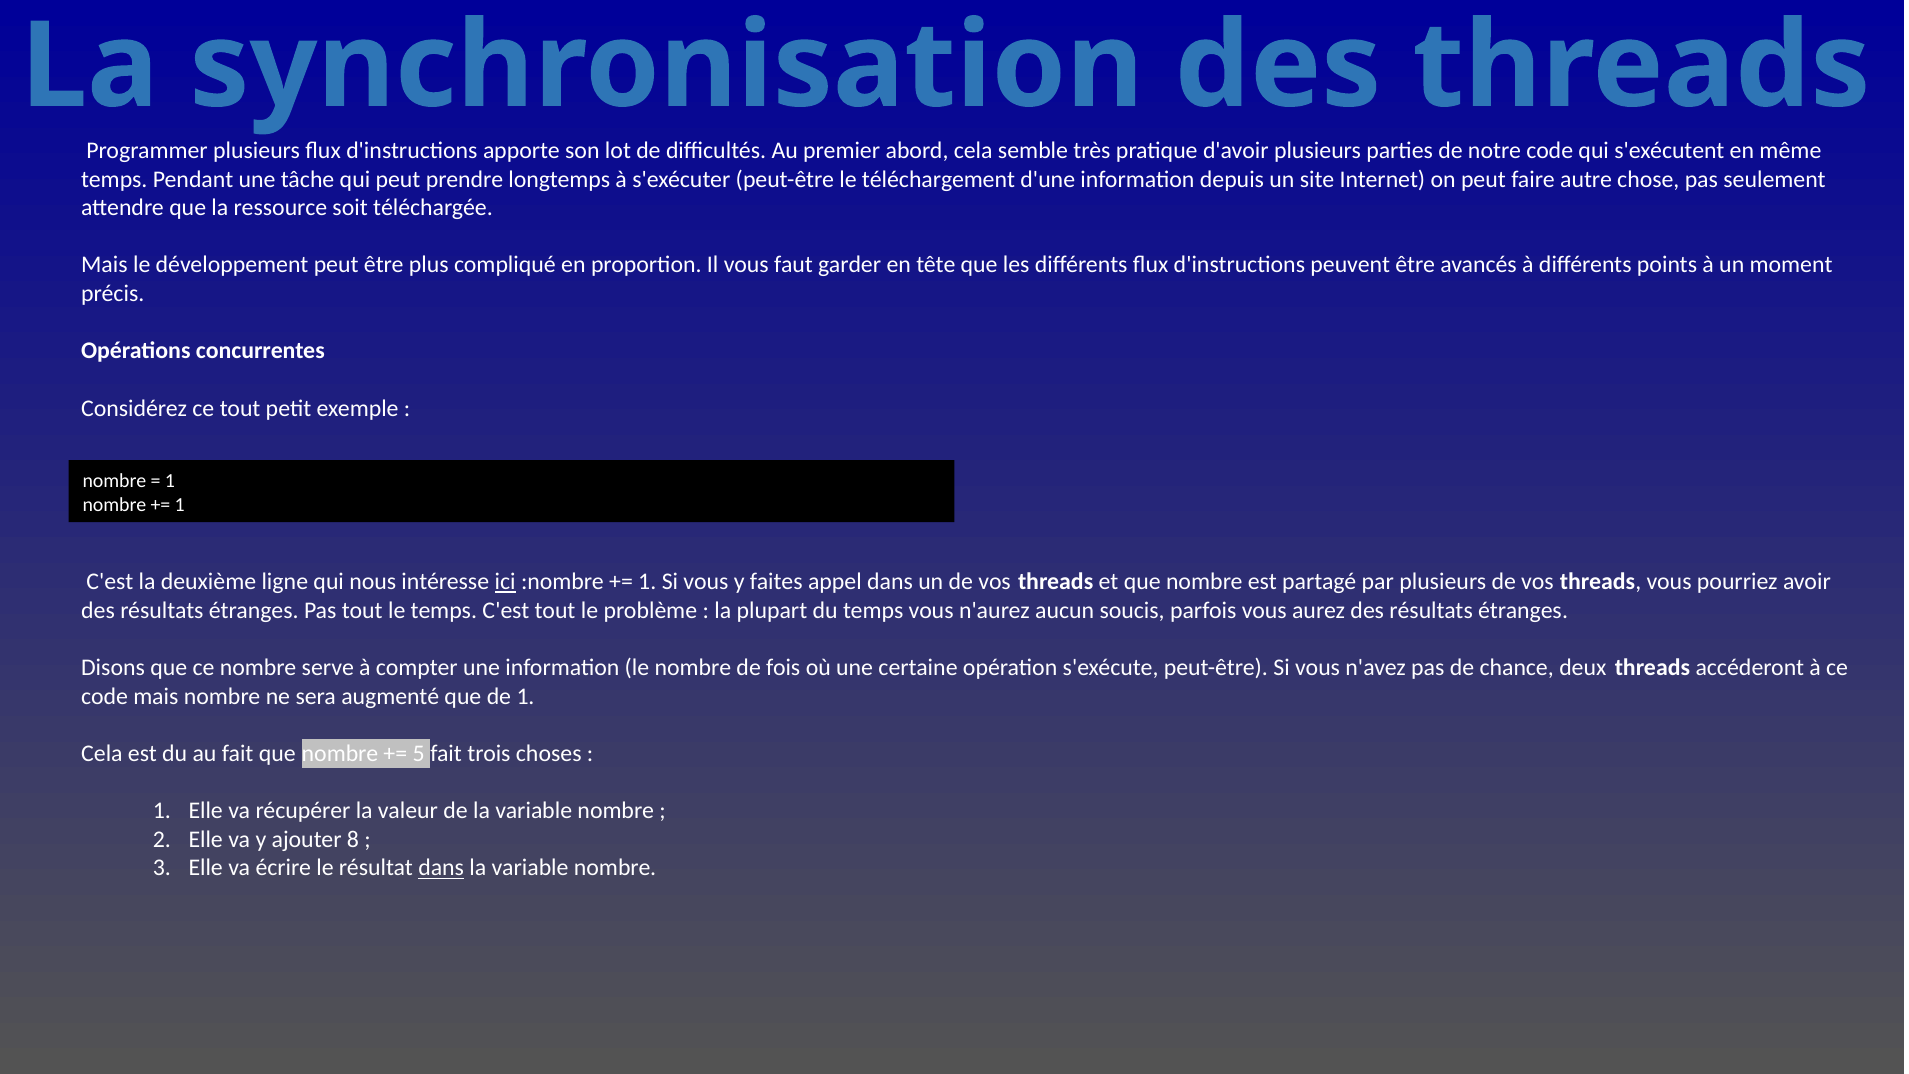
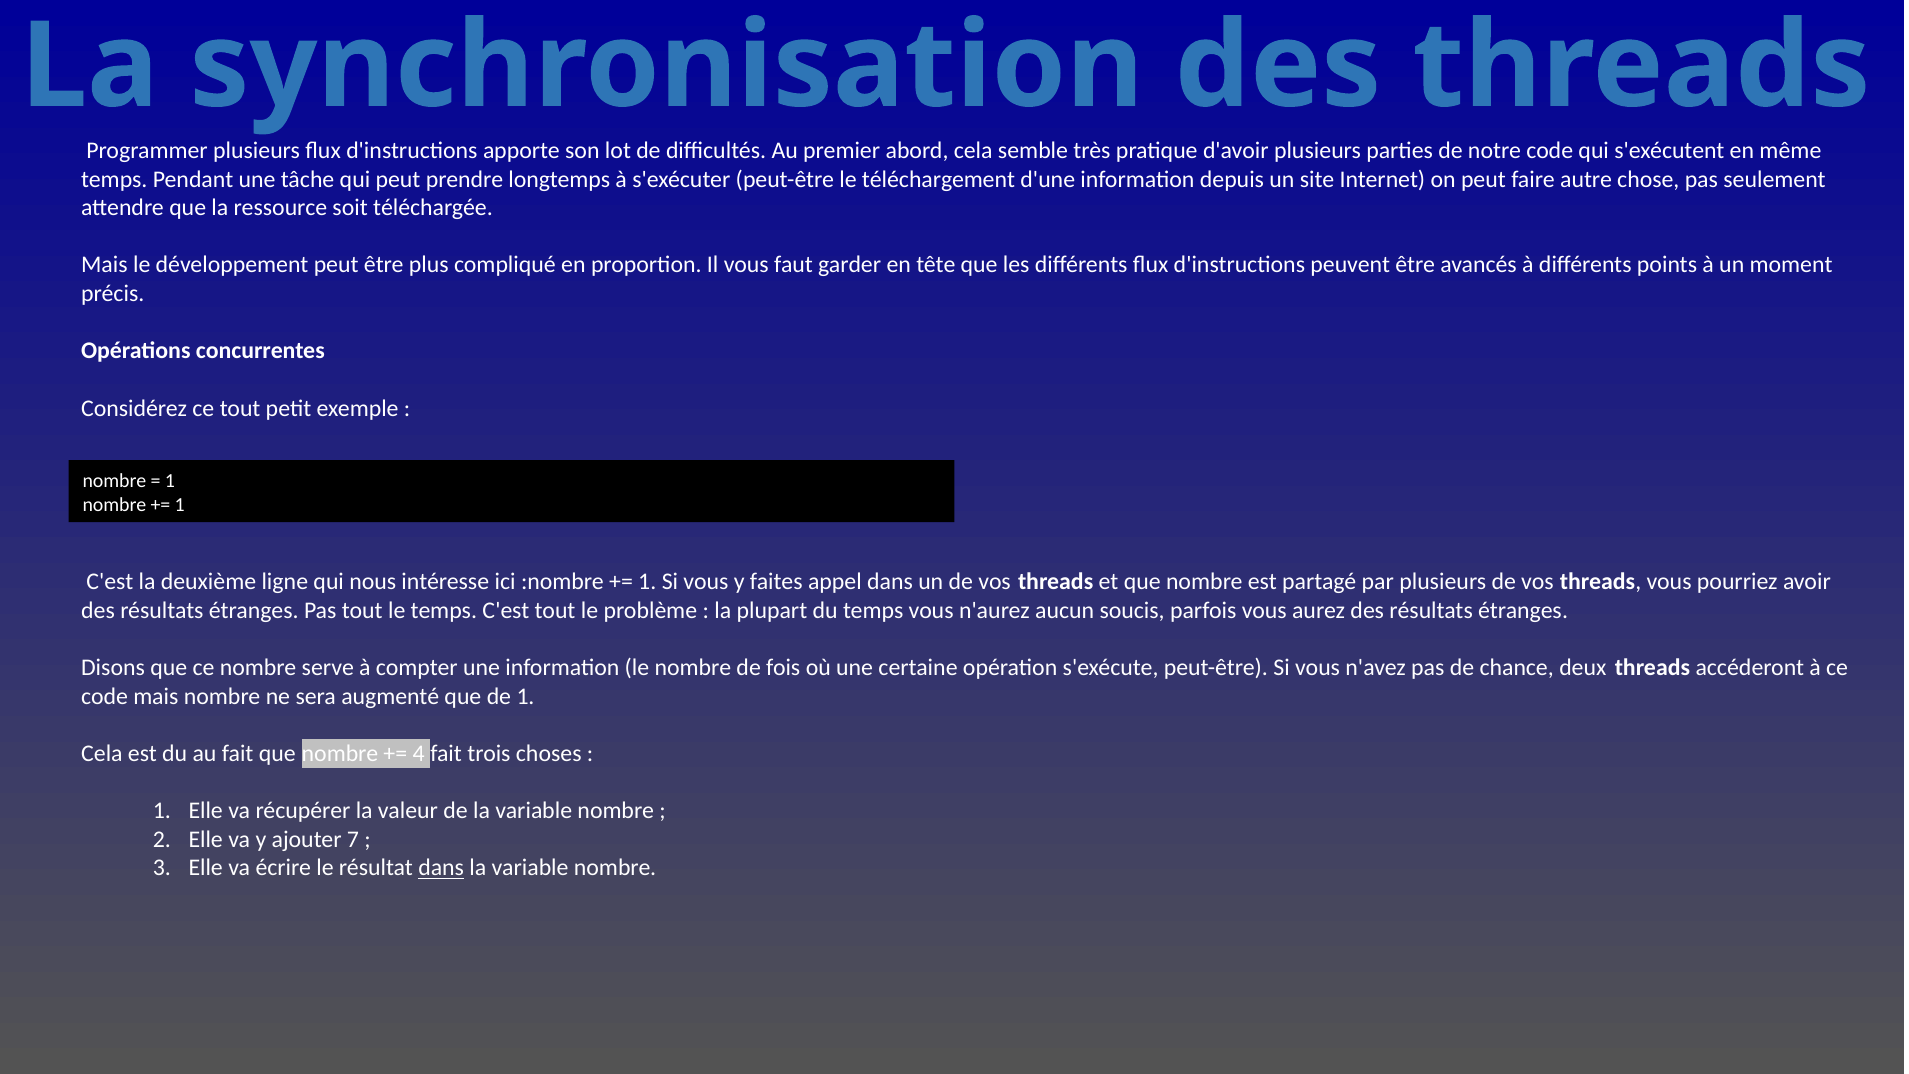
ici underline: present -> none
5: 5 -> 4
8: 8 -> 7
